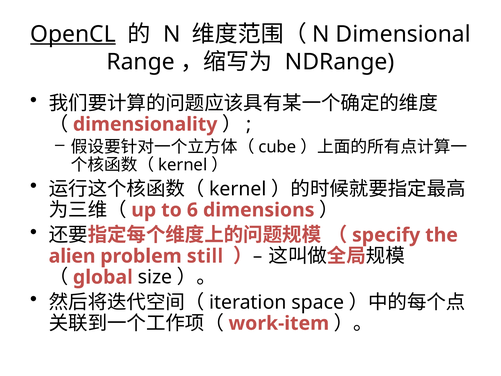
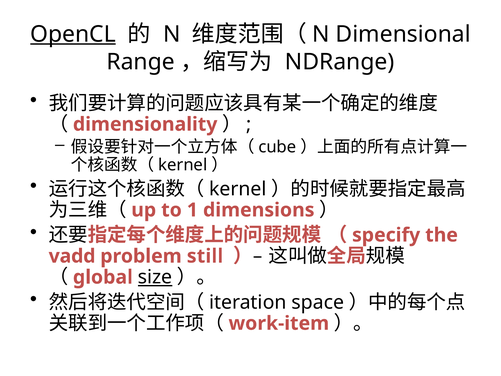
6: 6 -> 1
alien: alien -> vadd
size underline: none -> present
